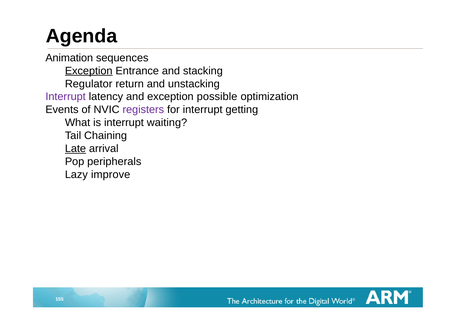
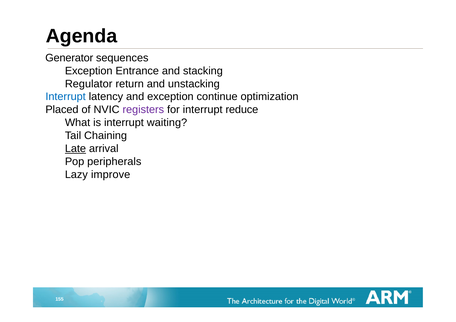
Animation: Animation -> Generator
Exception at (89, 71) underline: present -> none
Interrupt at (66, 97) colour: purple -> blue
possible: possible -> continue
Events: Events -> Placed
getting: getting -> reduce
